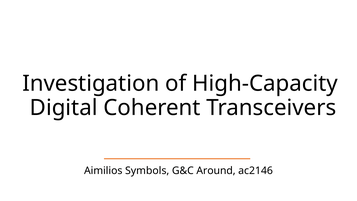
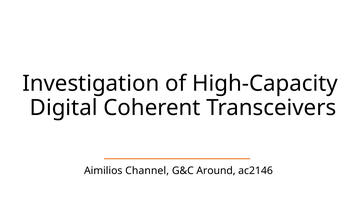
Symbols: Symbols -> Channel
